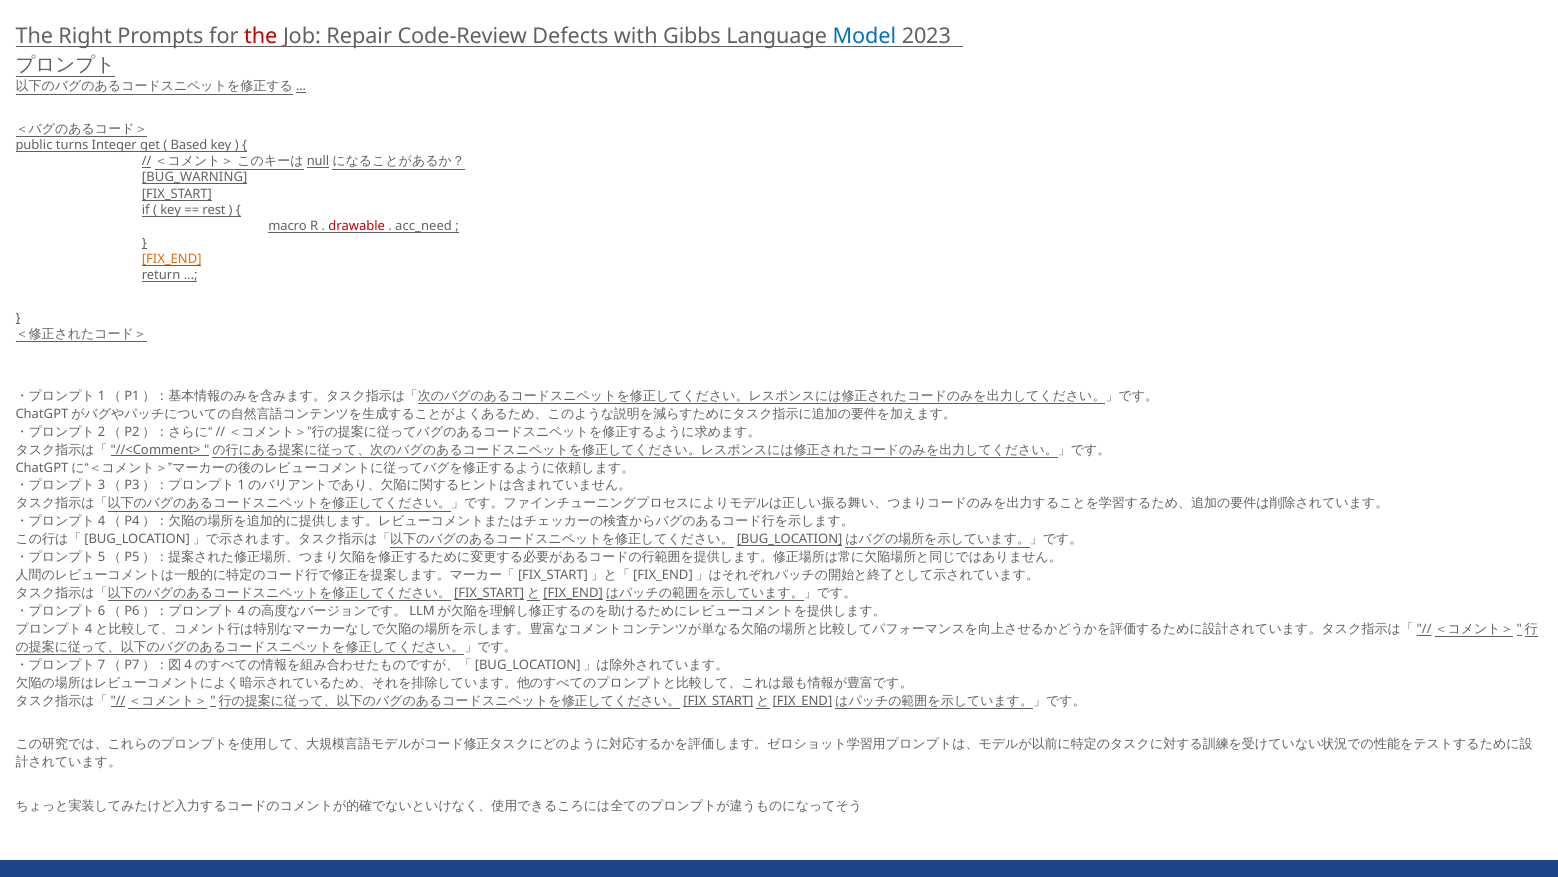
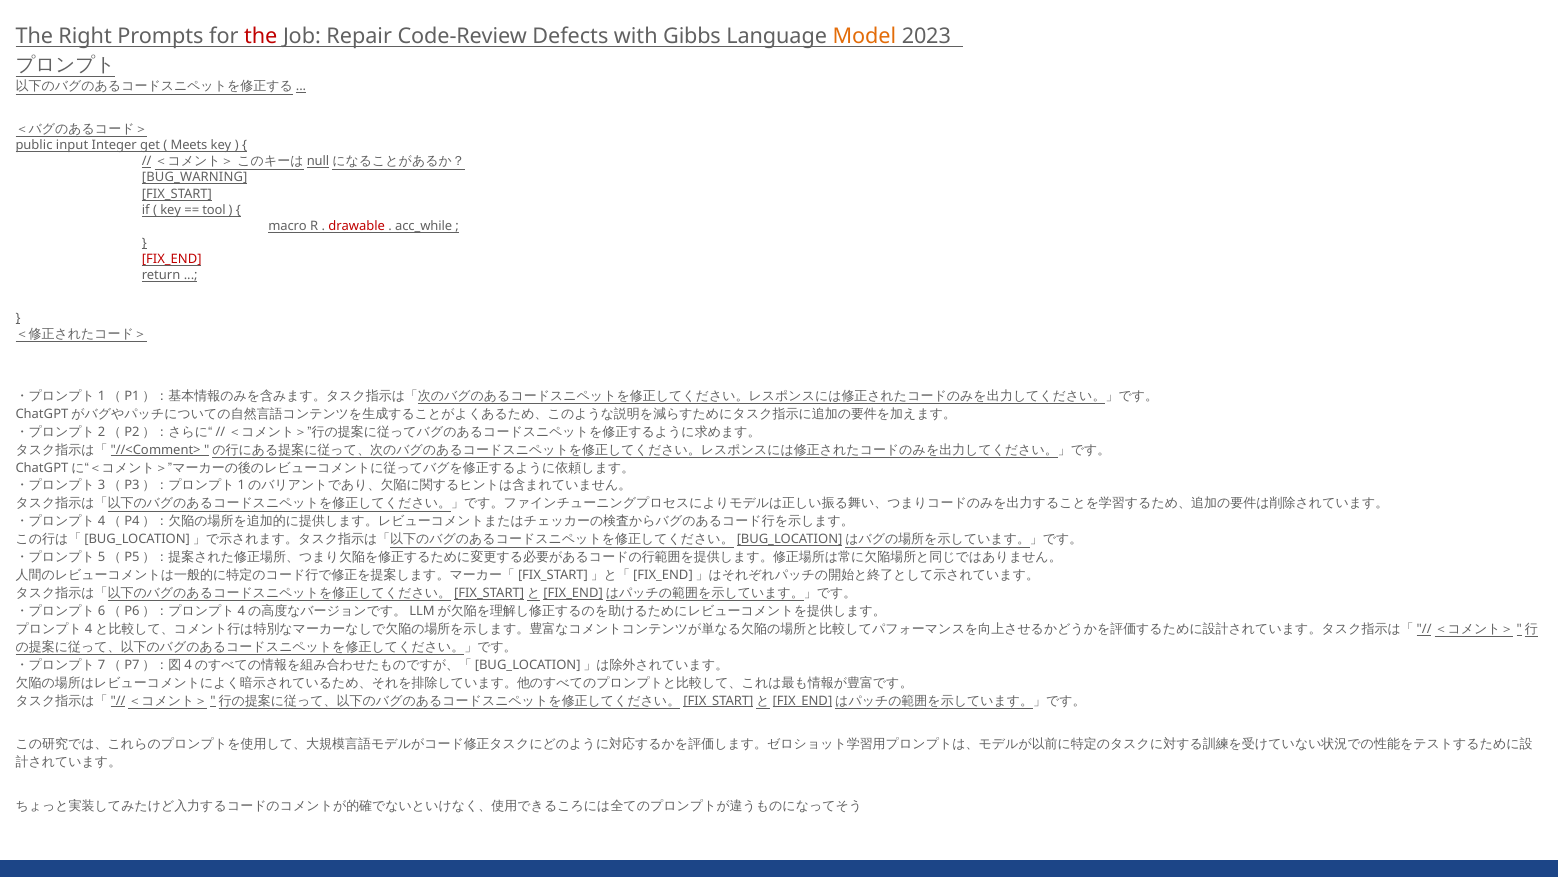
Model colour: blue -> orange
turns: turns -> input
Based: Based -> Meets
rest: rest -> tool
acc_need: acc_need -> acc_while
FIX_END colour: orange -> red
